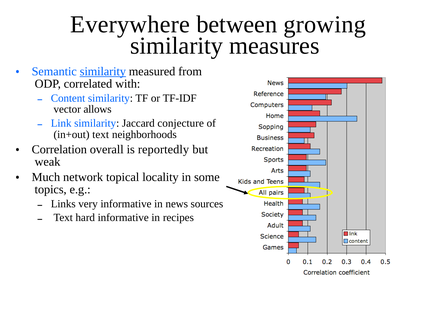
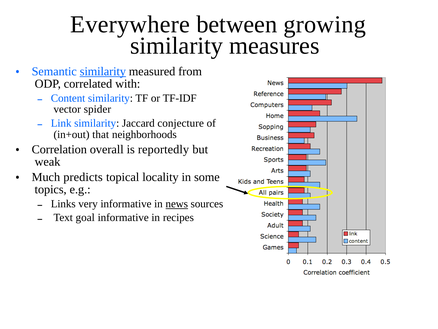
allows: allows -> spider
in+out text: text -> that
network: network -> predicts
news underline: none -> present
hard: hard -> goal
